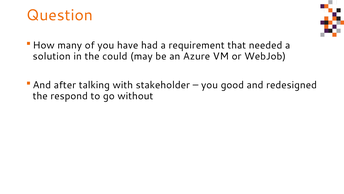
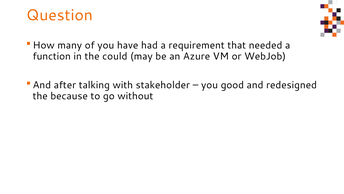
solution: solution -> function
respond: respond -> because
